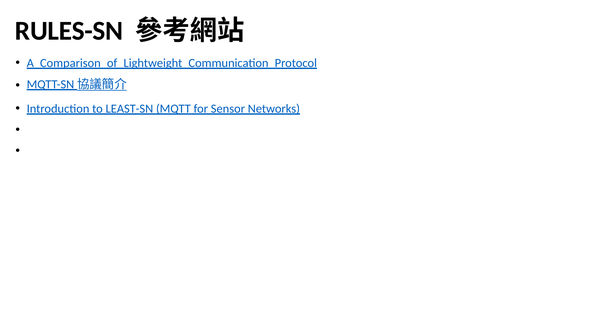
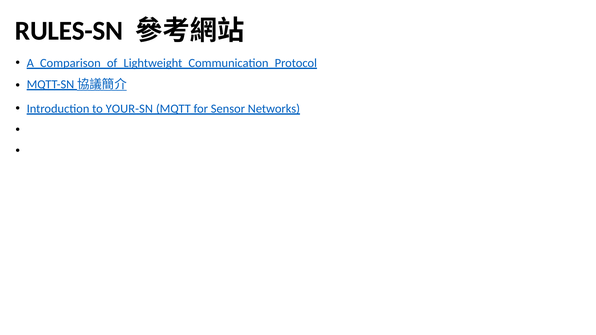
LEAST-SN: LEAST-SN -> YOUR-SN
